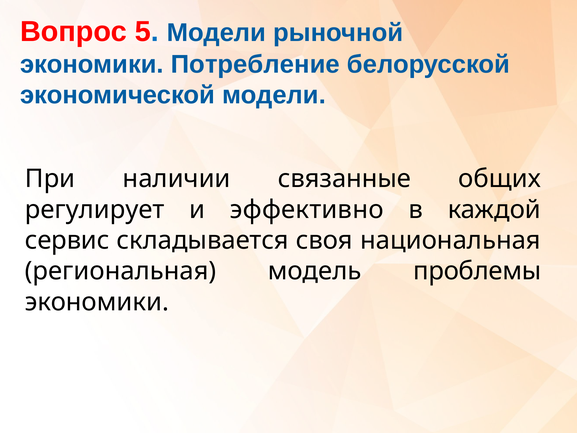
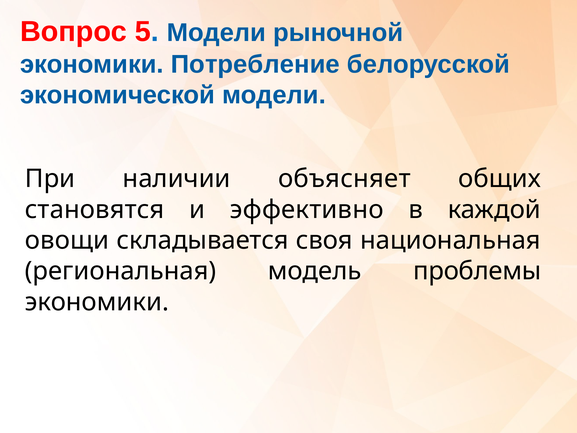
связанные: связанные -> объясняет
регулирует: регулирует -> становятся
сервис: сервис -> овощи
